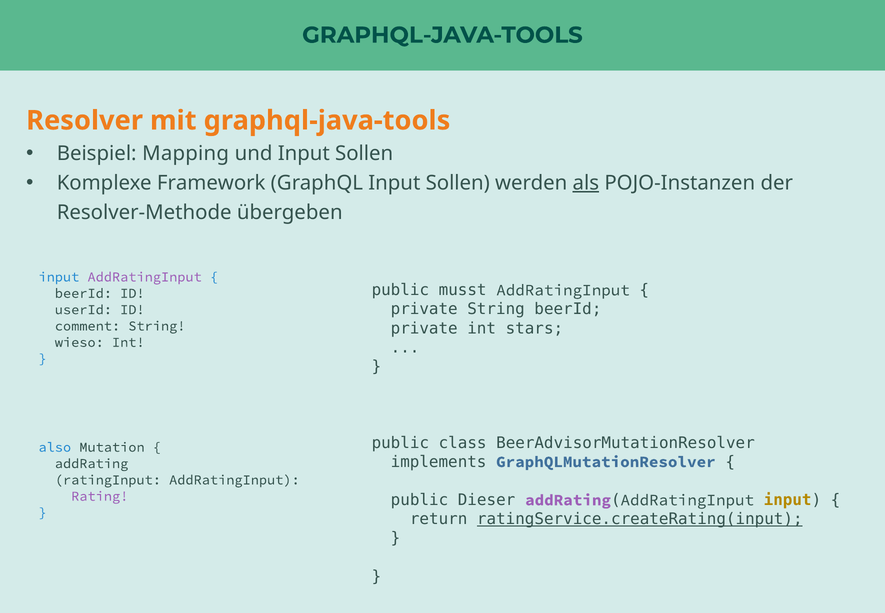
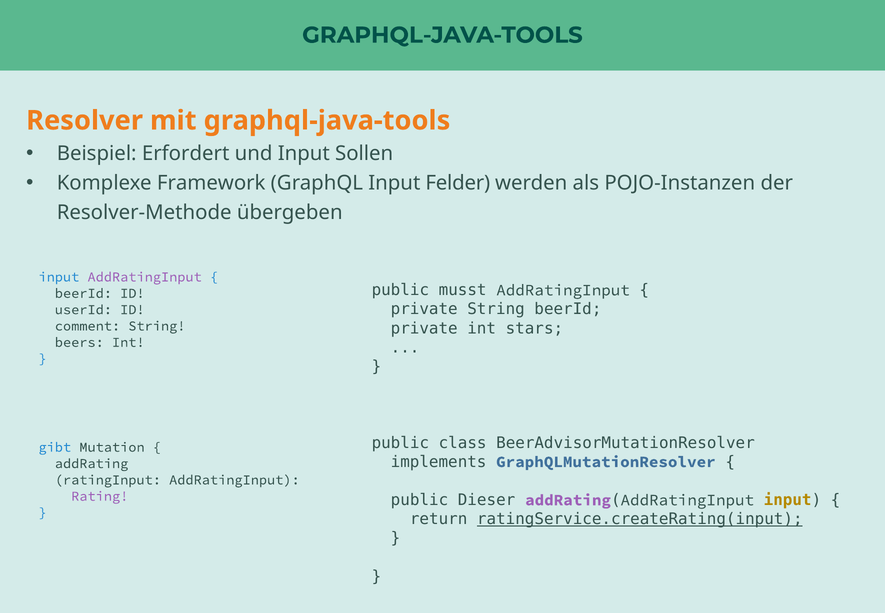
Mapping: Mapping -> Erfordert
GraphQL Input Sollen: Sollen -> Felder
als underline: present -> none
wieso: wieso -> beers
also: also -> gibt
